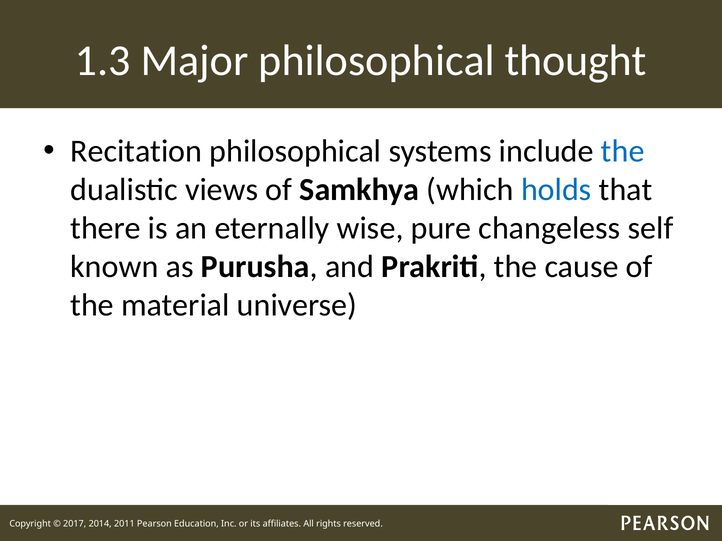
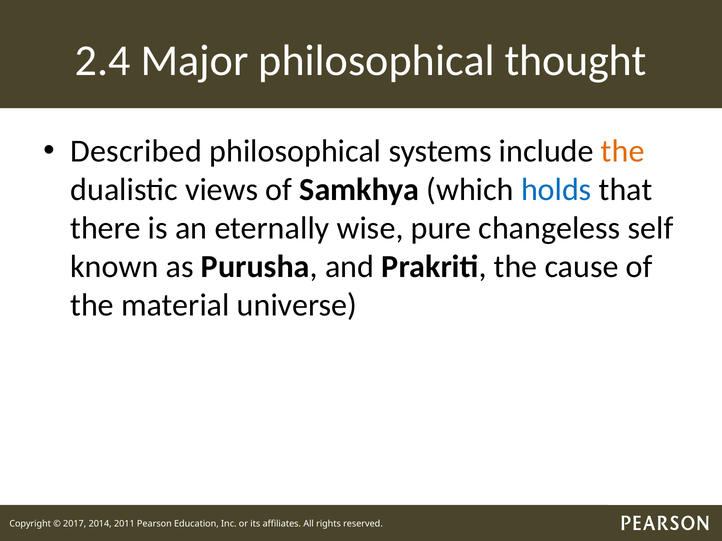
1.3: 1.3 -> 2.4
Recitation: Recitation -> Described
the at (623, 151) colour: blue -> orange
